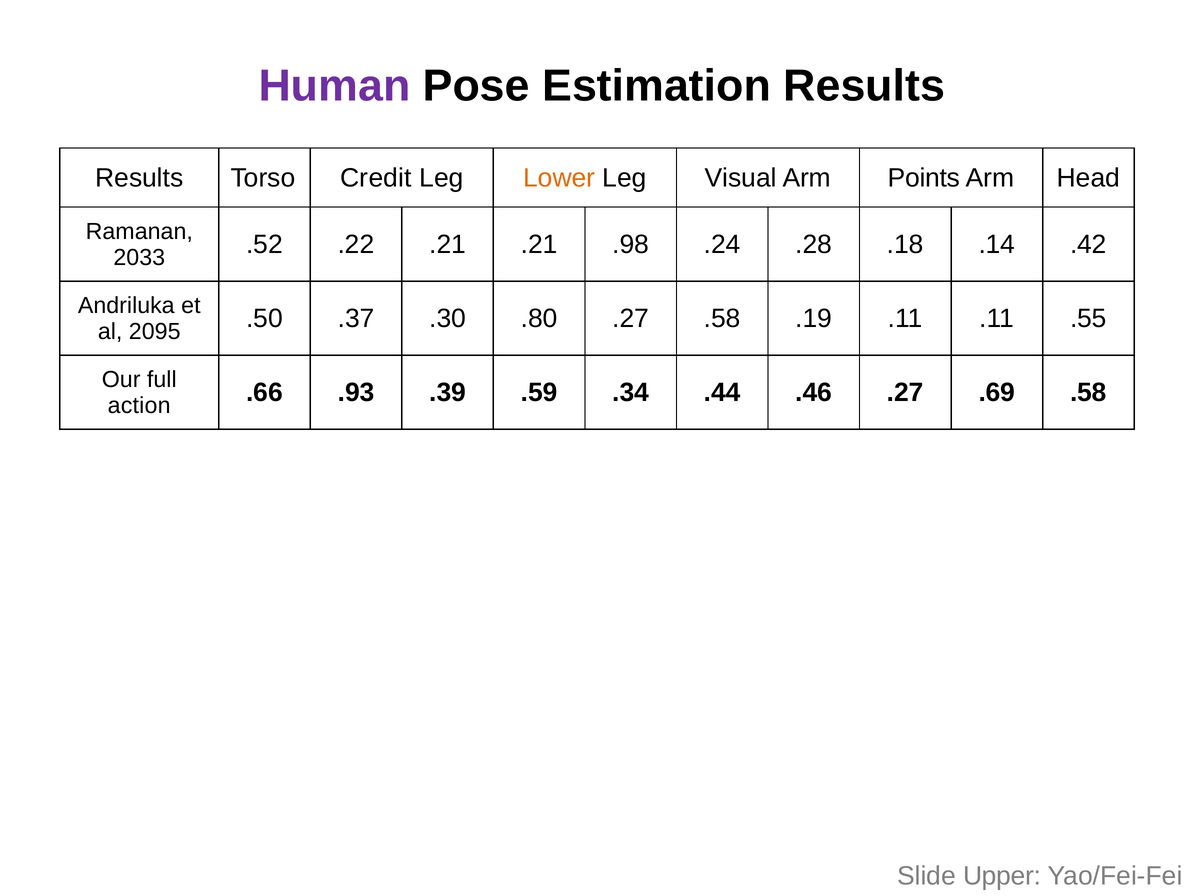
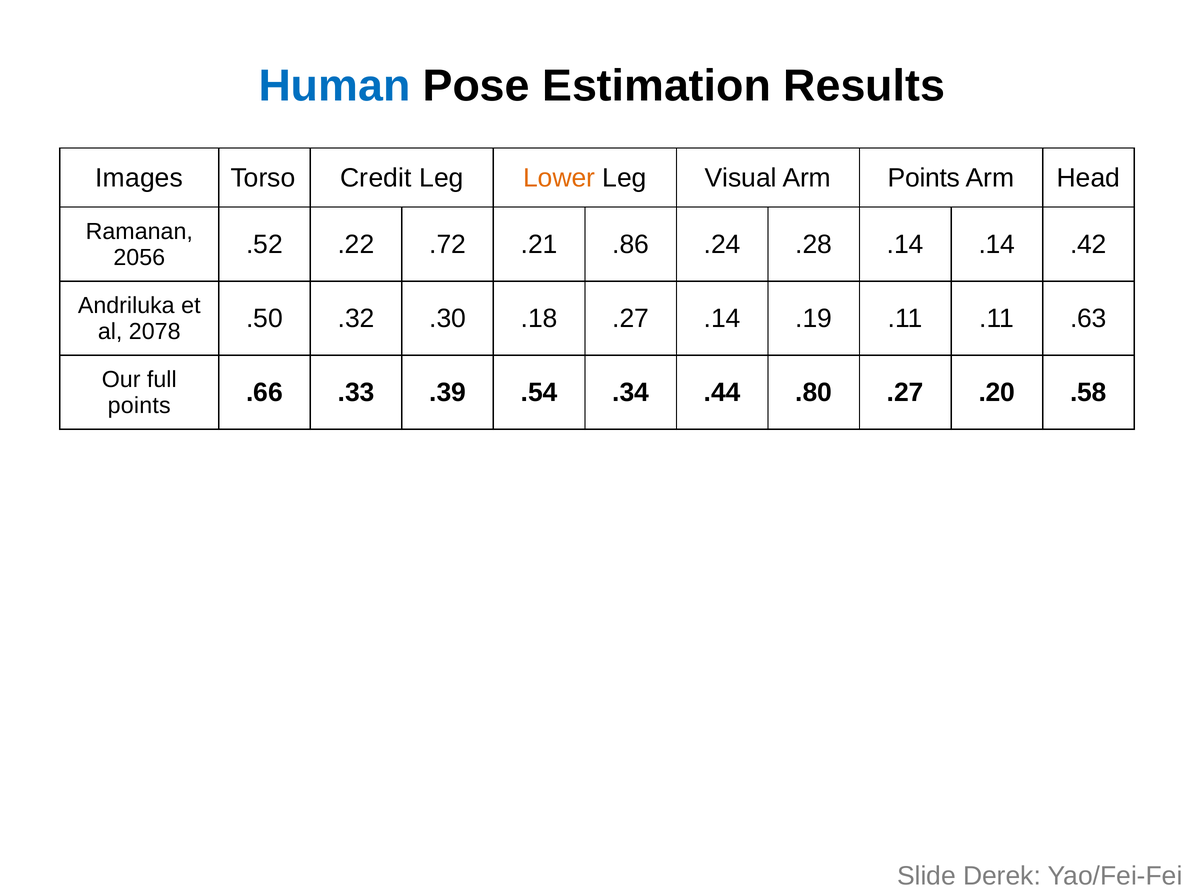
Human colour: purple -> blue
Results at (139, 178): Results -> Images
2033: 2033 -> 2056
.22 .21: .21 -> .72
.98: .98 -> .86
.28 .18: .18 -> .14
2095: 2095 -> 2078
.37: .37 -> .32
.80: .80 -> .18
.27 .58: .58 -> .14
.55: .55 -> .63
action at (139, 405): action -> points
.93: .93 -> .33
.59: .59 -> .54
.46: .46 -> .80
.69: .69 -> .20
Upper: Upper -> Derek
